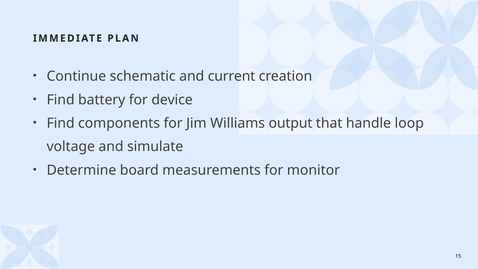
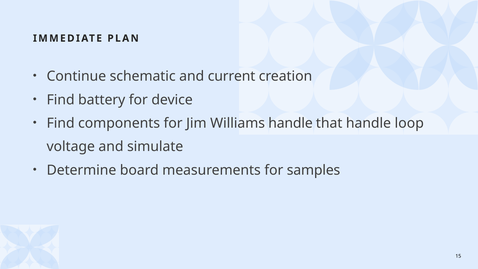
Williams output: output -> handle
monitor: monitor -> samples
